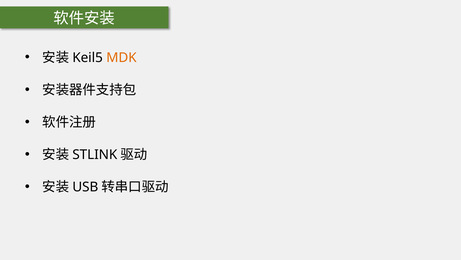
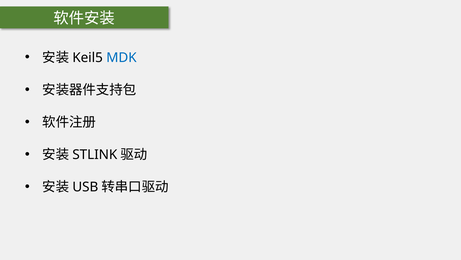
MDK colour: orange -> blue
